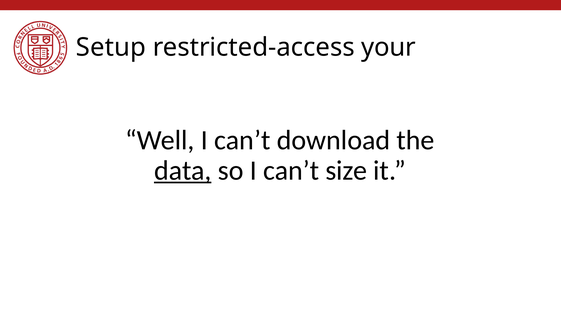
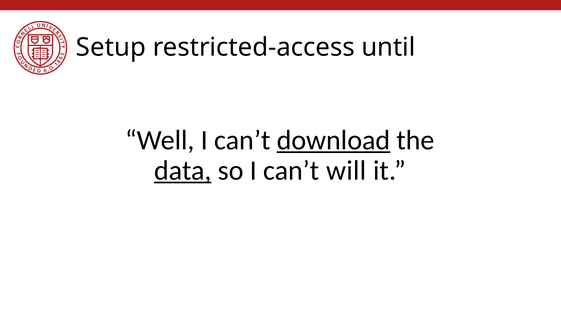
your: your -> until
download underline: none -> present
size: size -> will
